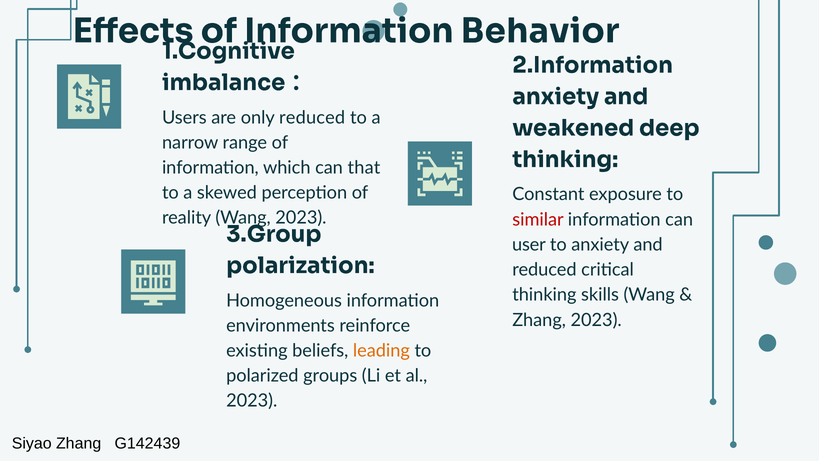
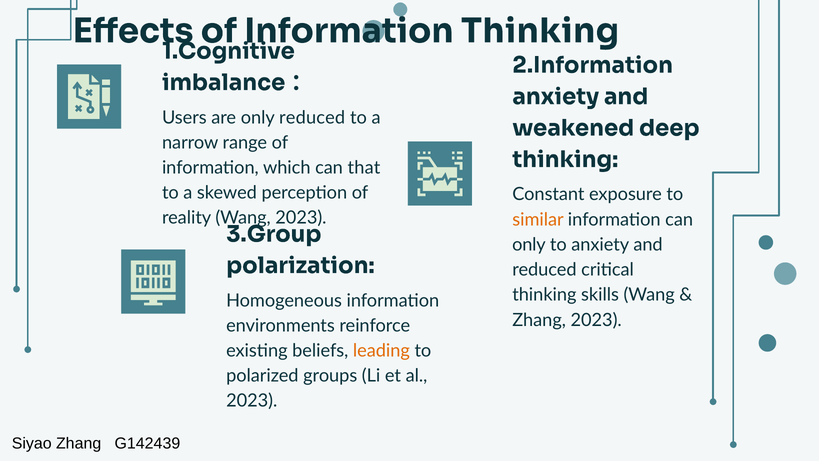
Information Behavior: Behavior -> Thinking
similar colour: red -> orange
user at (529, 245): user -> only
